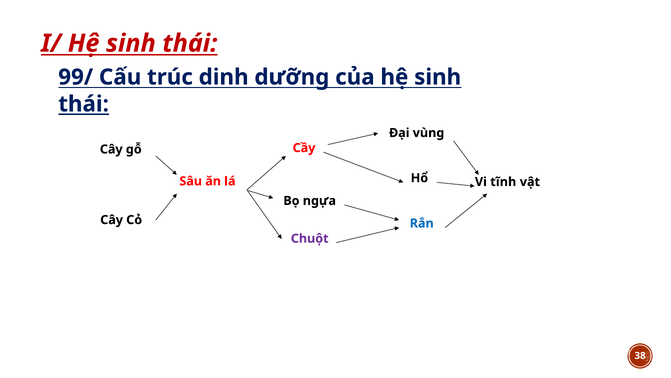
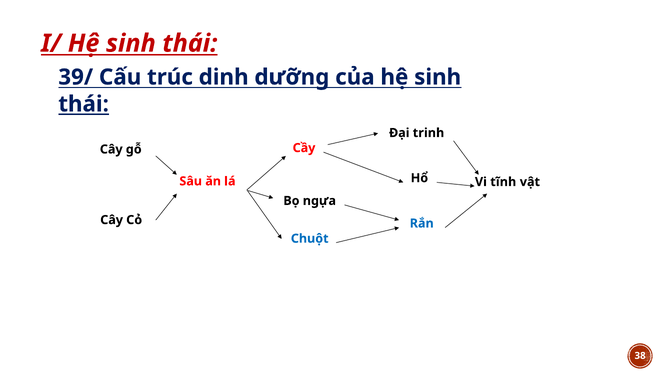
99/: 99/ -> 39/
vùng: vùng -> trinh
Chuột colour: purple -> blue
